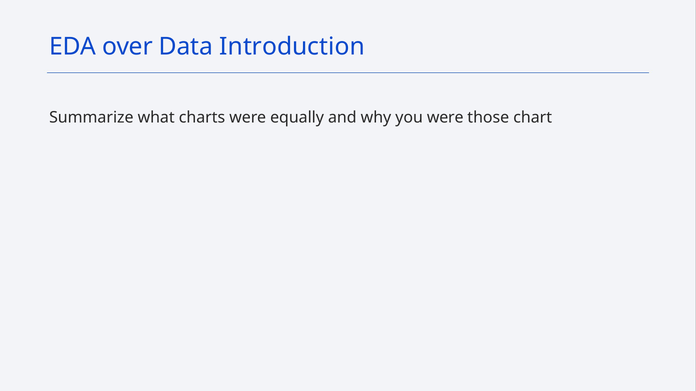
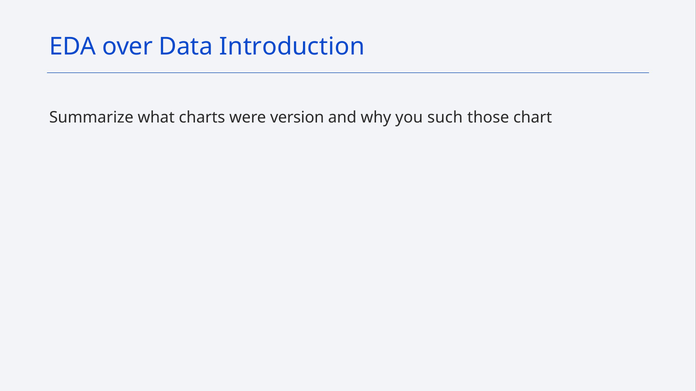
equally: equally -> version
you were: were -> such
